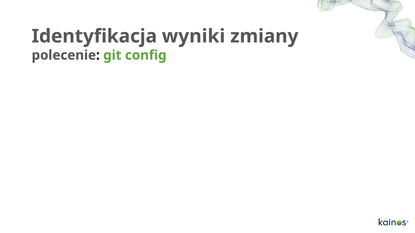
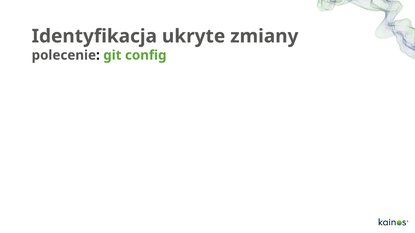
wyniki: wyniki -> ukryte
